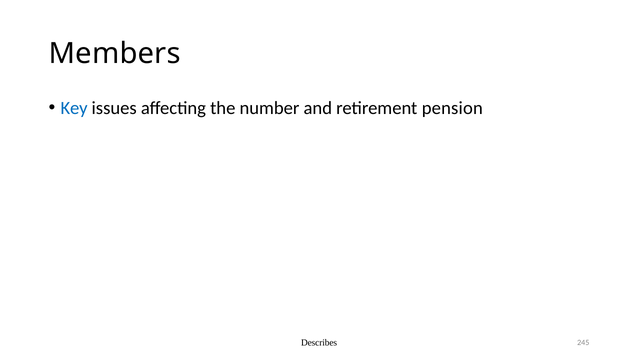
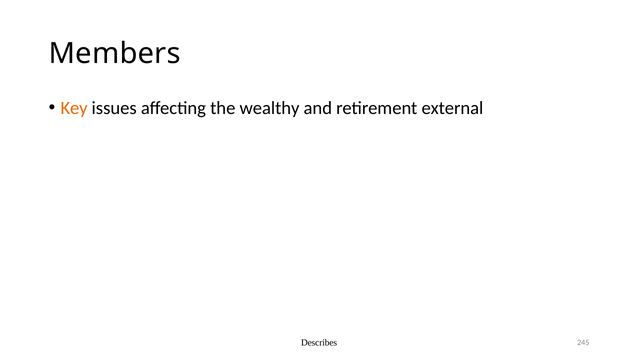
Key colour: blue -> orange
number: number -> wealthy
pension: pension -> external
